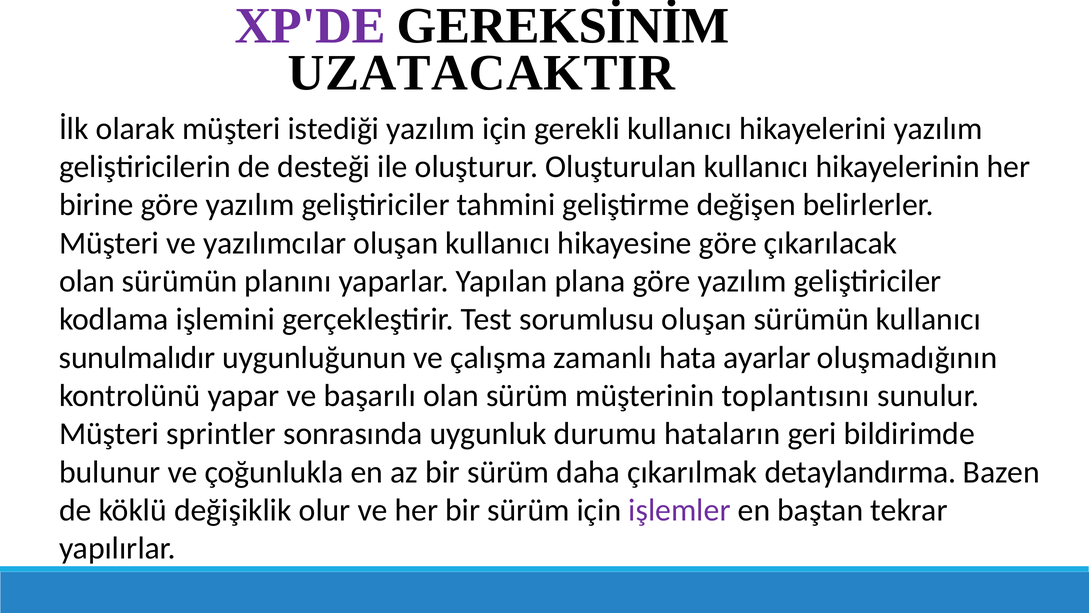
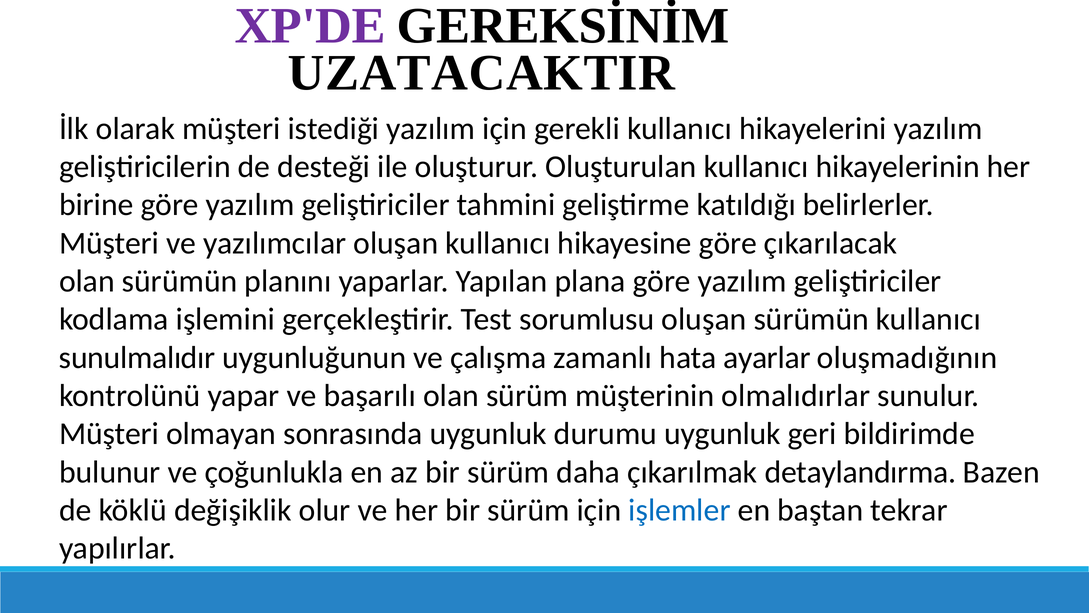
değişen: değişen -> katıldığı
toplantısını: toplantısını -> olmalıdırlar
sprintler: sprintler -> olmayan
durumu hataların: hataların -> uygunluk
işlemler colour: purple -> blue
